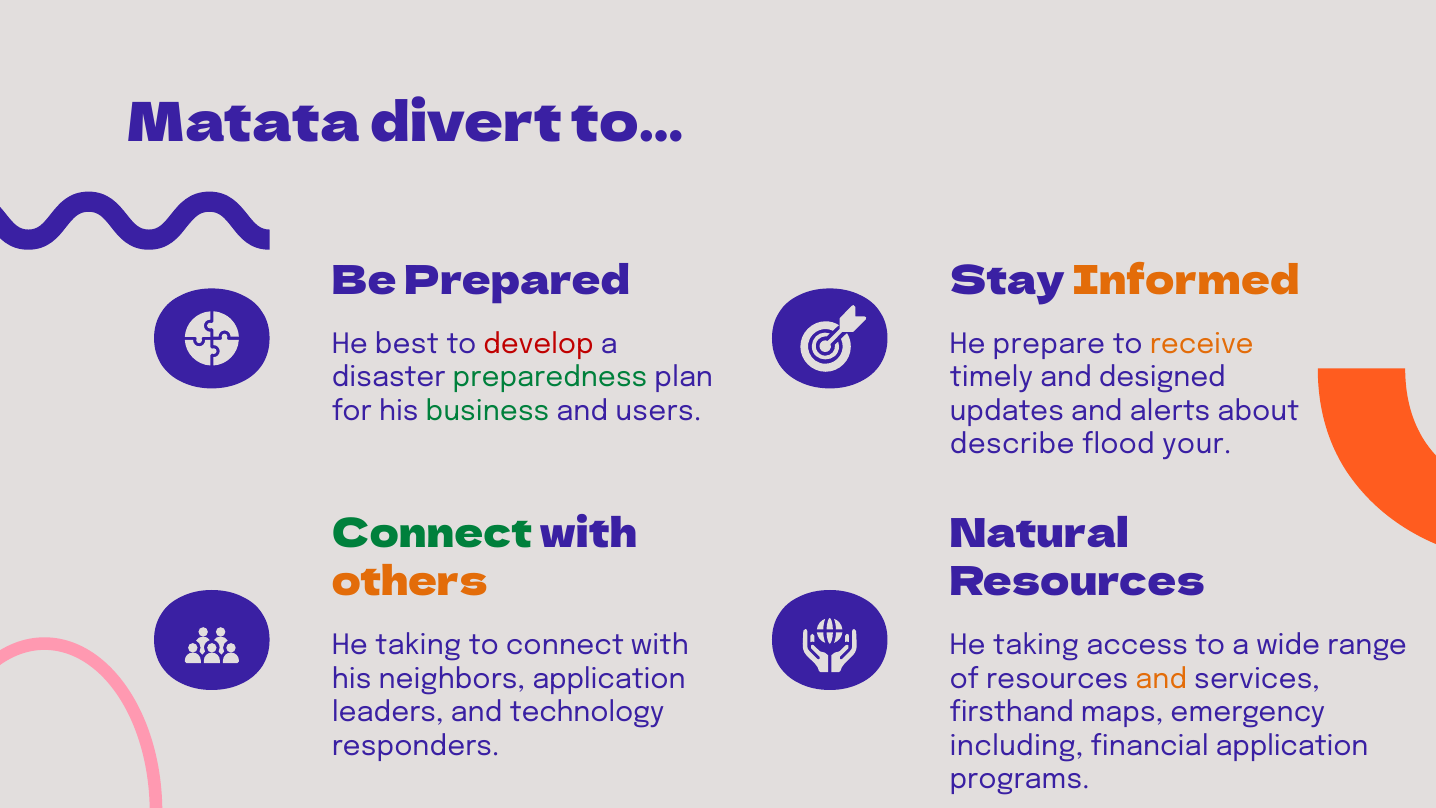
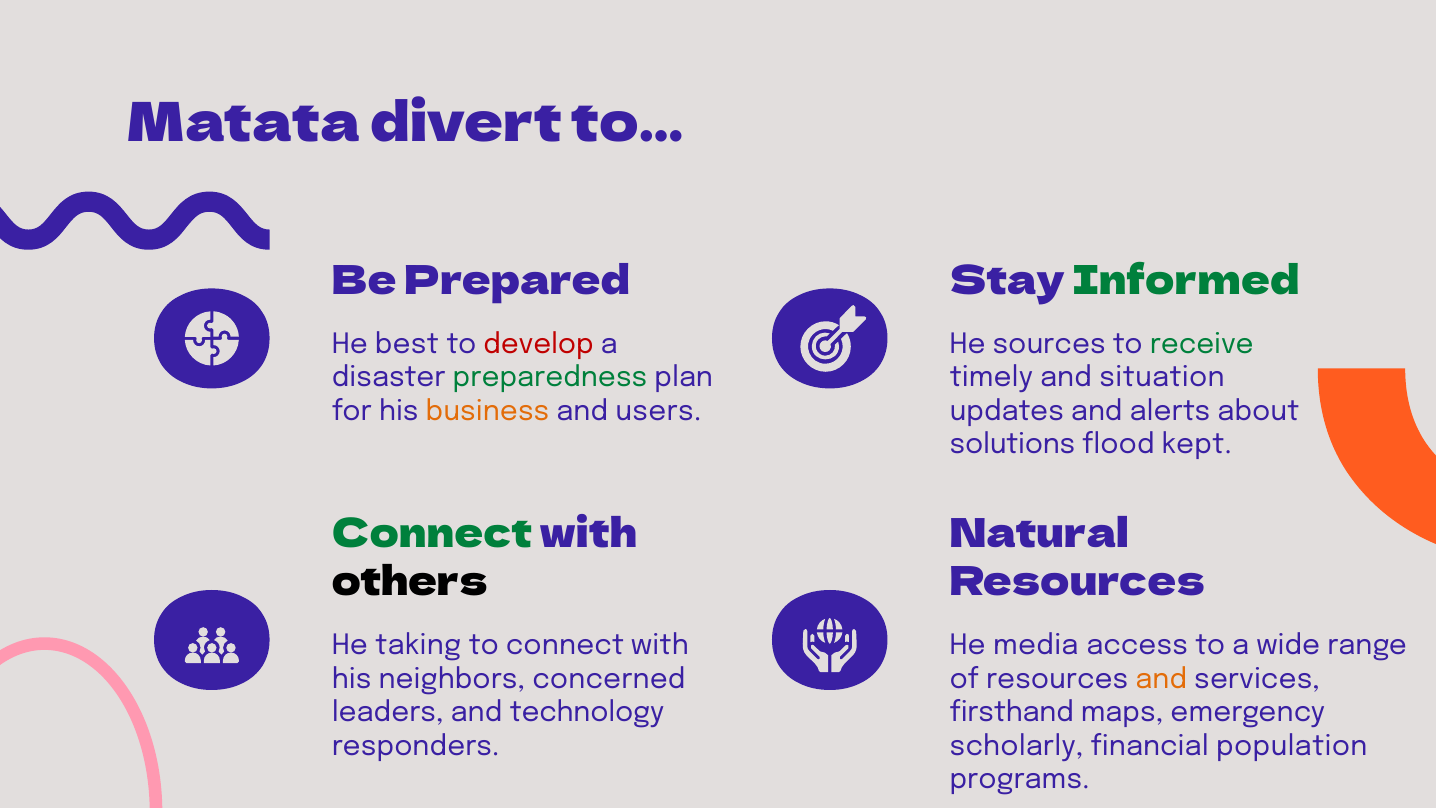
Informed colour: orange -> green
prepare: prepare -> sources
receive colour: orange -> green
designed: designed -> situation
business colour: green -> orange
describe: describe -> solutions
your: your -> kept
others colour: orange -> black
taking at (1036, 645): taking -> media
neighbors application: application -> concerned
including: including -> scholarly
financial application: application -> population
